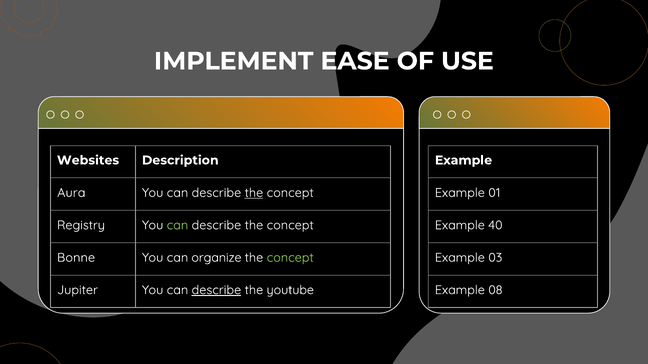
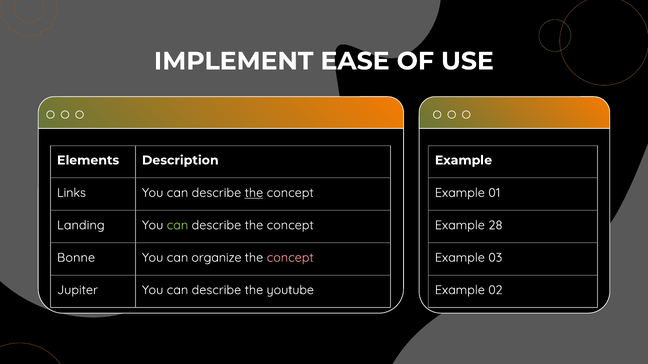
Websites: Websites -> Elements
Aura: Aura -> Links
Registry: Registry -> Landing
40: 40 -> 28
concept at (290, 258) colour: light green -> pink
describe at (216, 290) underline: present -> none
08: 08 -> 02
